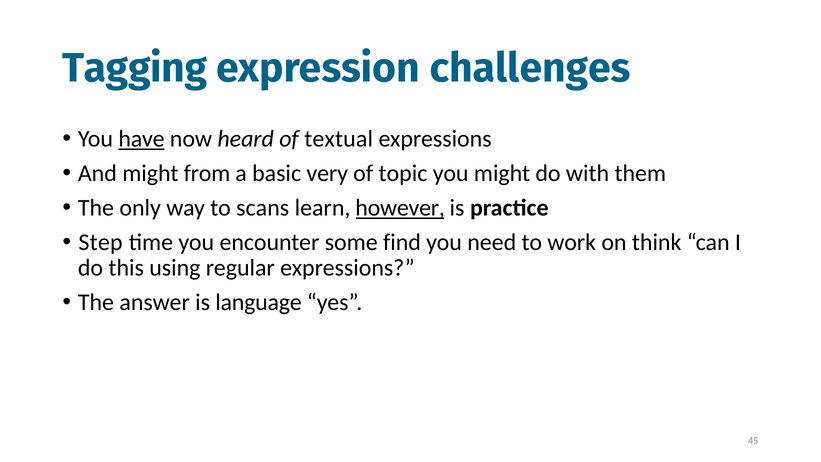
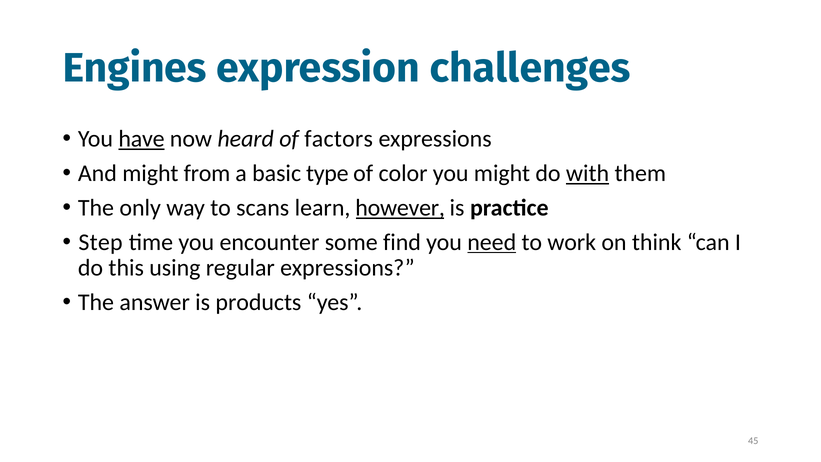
Tagging: Tagging -> Engines
textual: textual -> factors
very: very -> type
topic: topic -> color
with underline: none -> present
need underline: none -> present
language: language -> products
